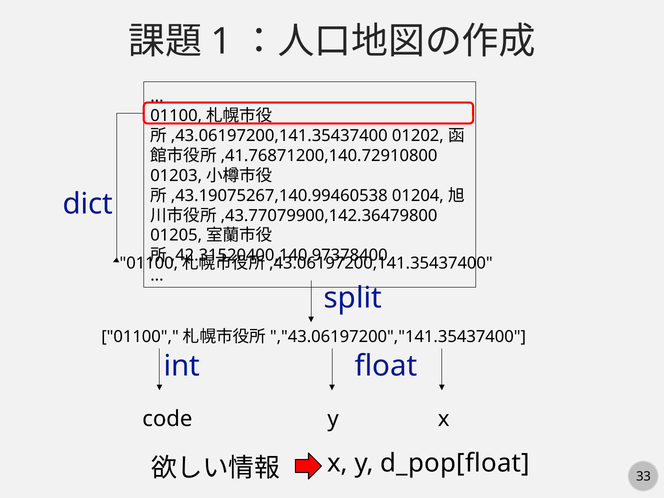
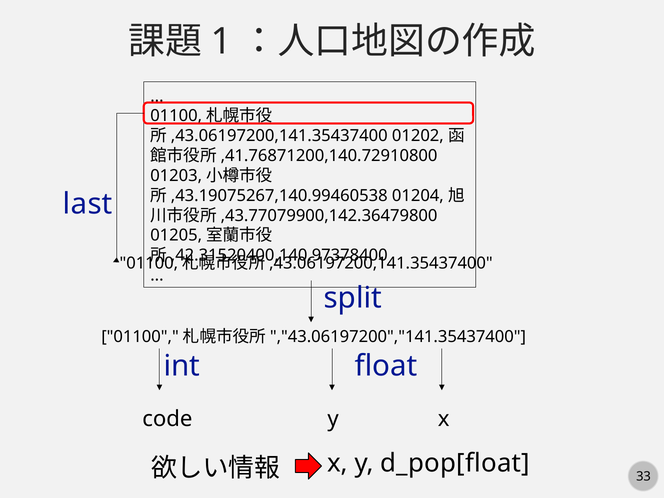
dict: dict -> last
